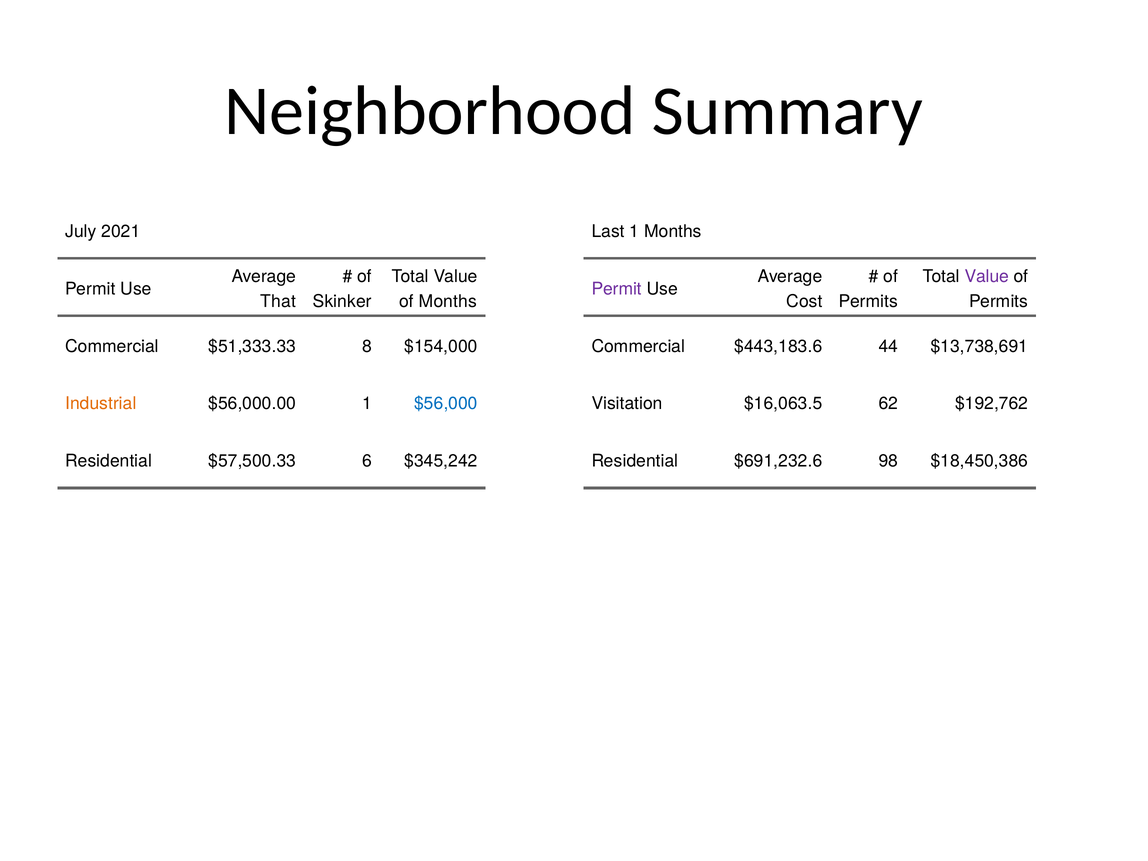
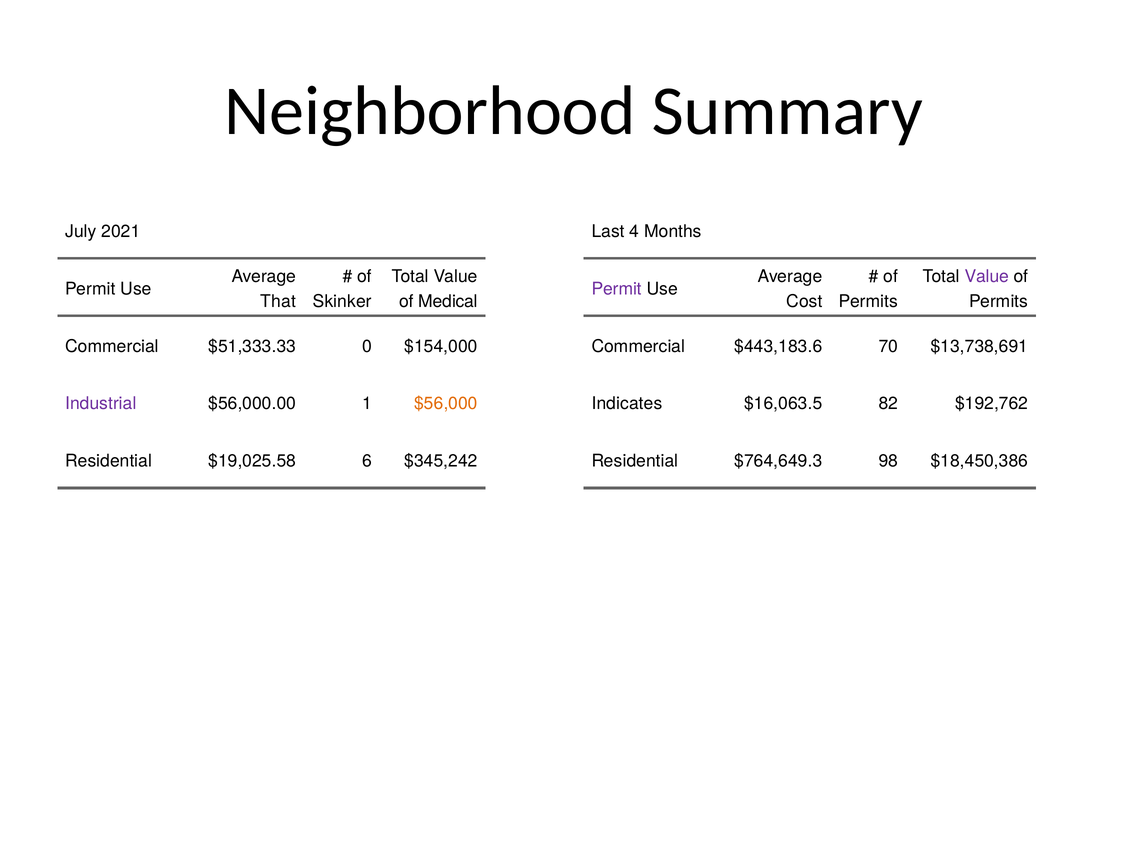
Last 1: 1 -> 4
of Months: Months -> Medical
8: 8 -> 0
44: 44 -> 70
Industrial colour: orange -> purple
$56,000 colour: blue -> orange
Visitation: Visitation -> Indicates
62: 62 -> 82
$57,500.33: $57,500.33 -> $19,025.58
$691,232.6: $691,232.6 -> $764,649.3
